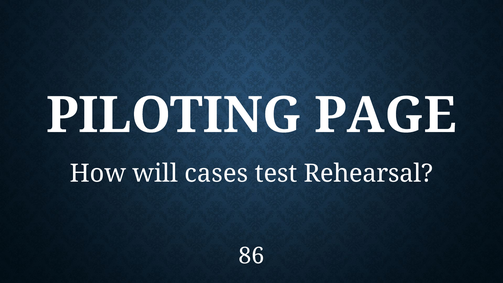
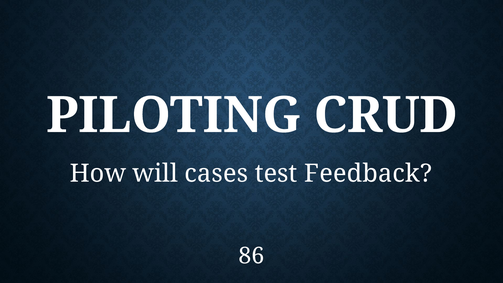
PAGE: PAGE -> CRUD
Rehearsal: Rehearsal -> Feedback
